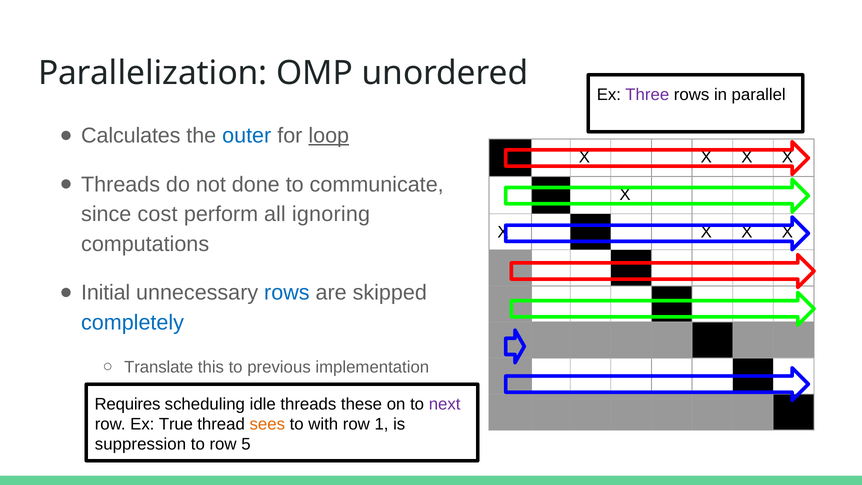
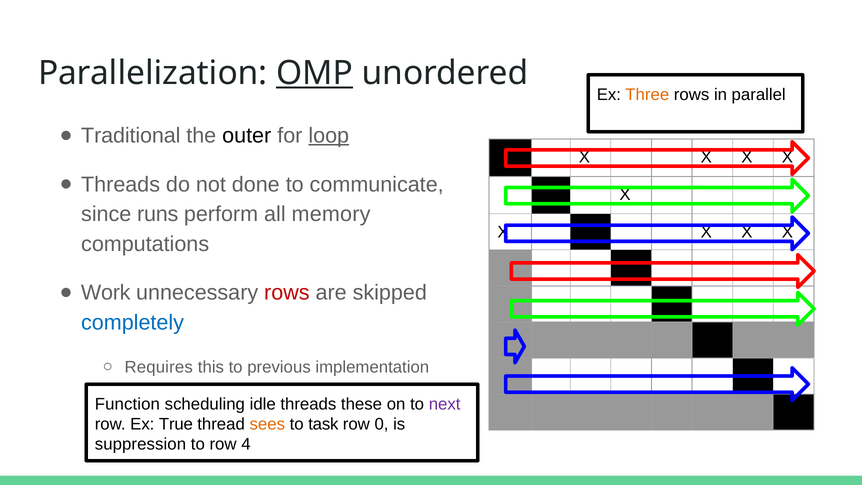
OMP underline: none -> present
Three colour: purple -> orange
Calculates: Calculates -> Traditional
outer colour: blue -> black
cost: cost -> runs
ignoring: ignoring -> memory
Initial: Initial -> Work
rows at (287, 293) colour: blue -> red
Translate: Translate -> Requires
Requires: Requires -> Function
with: with -> task
1: 1 -> 0
5: 5 -> 4
